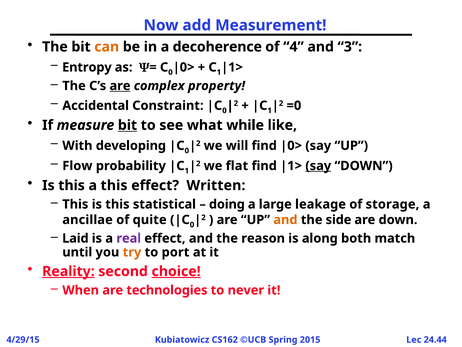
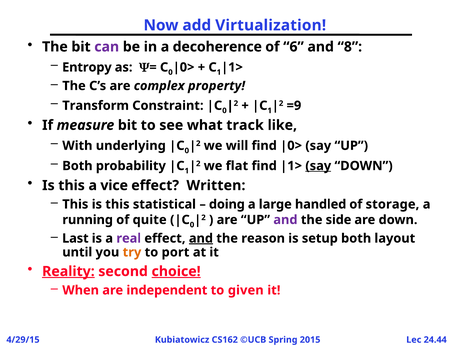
Measurement: Measurement -> Virtualization
can colour: orange -> purple
4: 4 -> 6
3: 3 -> 8
are at (120, 86) underline: present -> none
Accidental: Accidental -> Transform
=0: =0 -> =9
bit at (127, 125) underline: present -> none
while: while -> track
developing: developing -> underlying
Flow at (77, 166): Flow -> Both
a this: this -> vice
leakage: leakage -> handled
ancillae: ancillae -> running
and at (285, 219) colour: orange -> purple
Laid: Laid -> Last
and at (201, 238) underline: none -> present
along: along -> setup
match: match -> layout
technologies: technologies -> independent
never: never -> given
